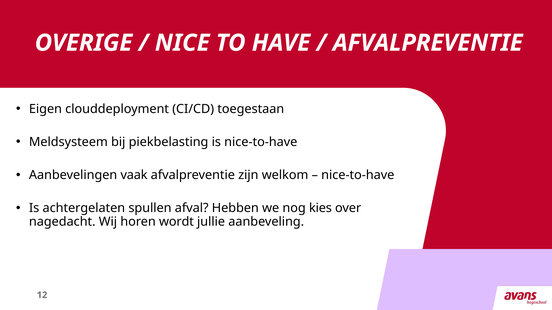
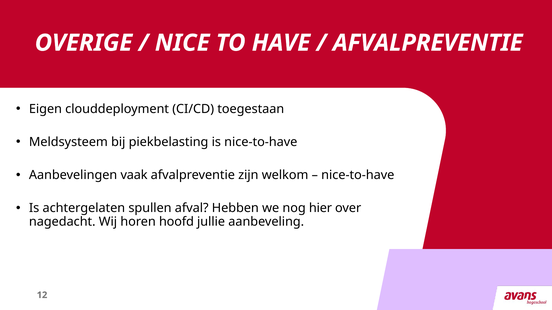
kies: kies -> hier
wordt: wordt -> hoofd
